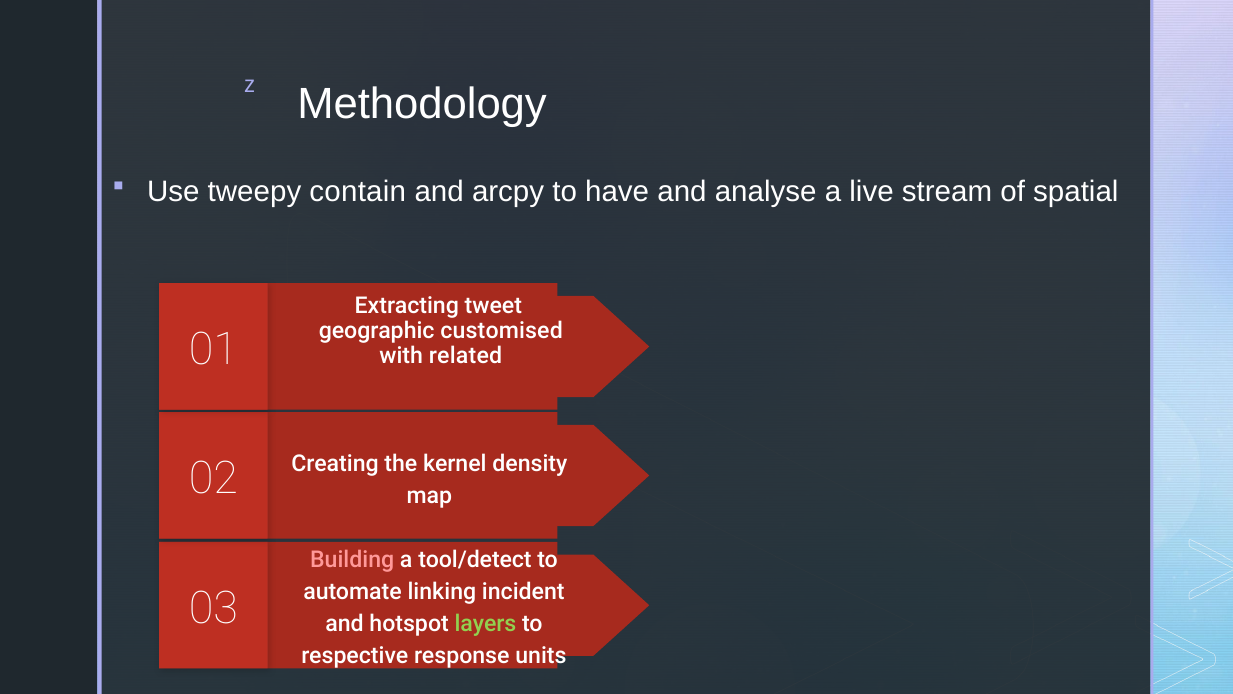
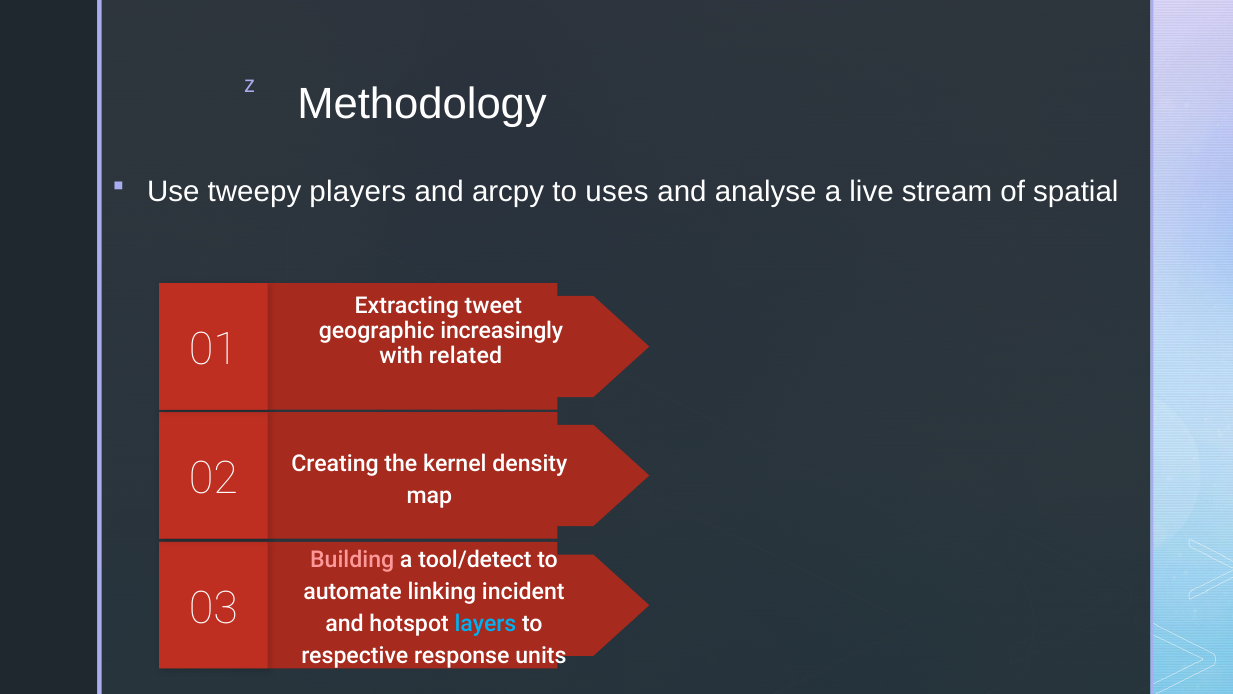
contain: contain -> players
have: have -> uses
customised: customised -> increasingly
layers colour: light green -> light blue
